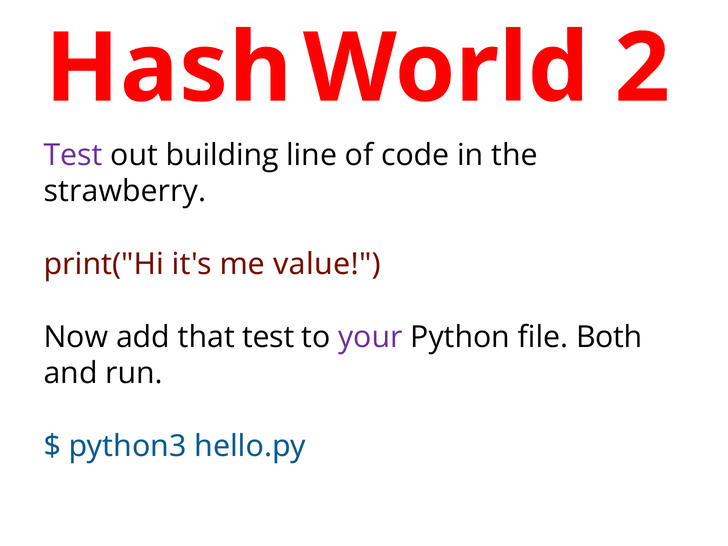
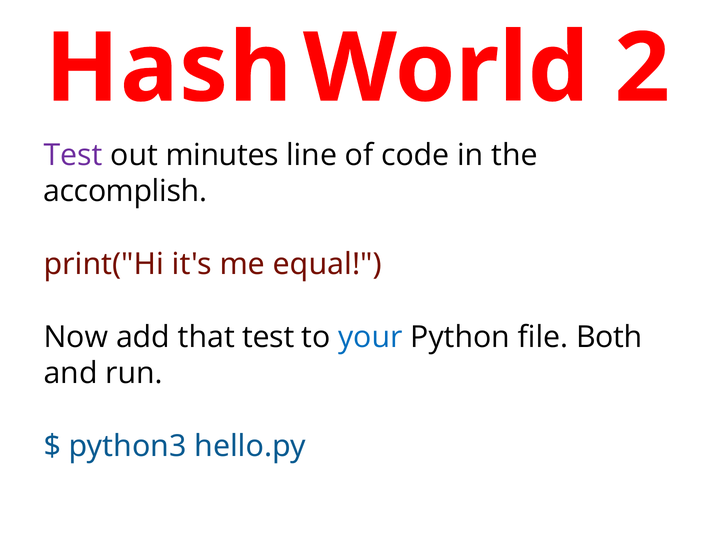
building: building -> minutes
strawberry: strawberry -> accomplish
value: value -> equal
your colour: purple -> blue
